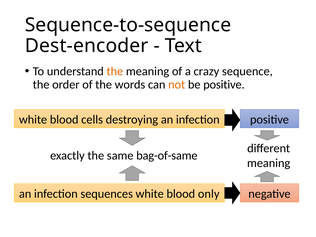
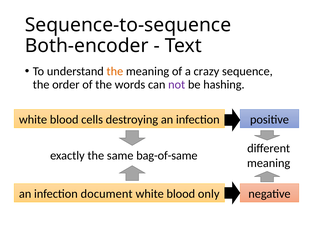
Dest-encoder: Dest-encoder -> Both-encoder
not colour: orange -> purple
be positive: positive -> hashing
sequences: sequences -> document
